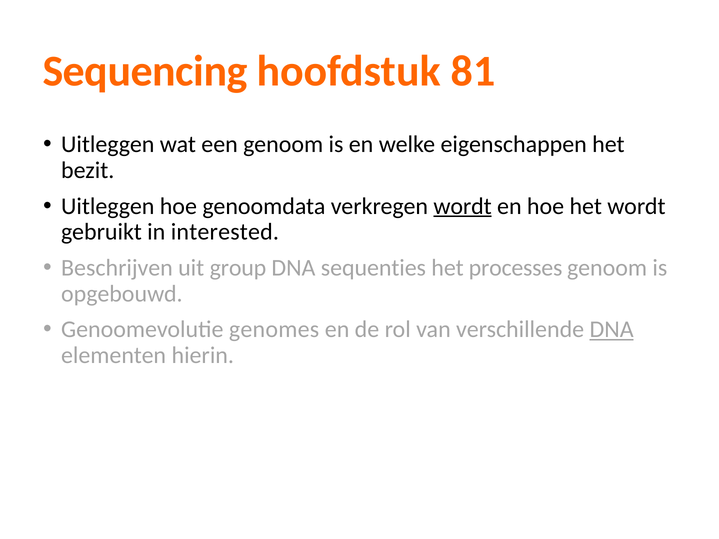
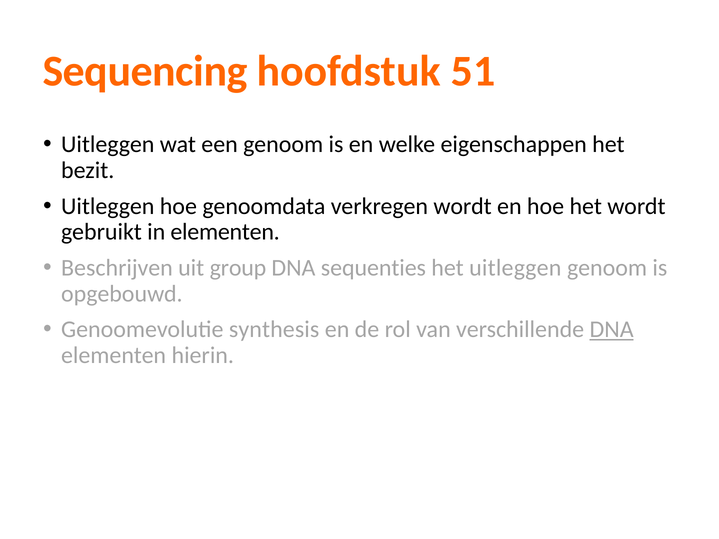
81: 81 -> 51
wordt at (463, 206) underline: present -> none
in interested: interested -> elementen
het processes: processes -> uitleggen
genomes: genomes -> synthesis
